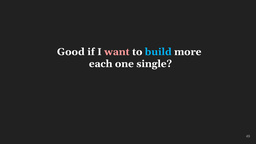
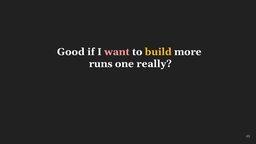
build colour: light blue -> yellow
each: each -> runs
single: single -> really
